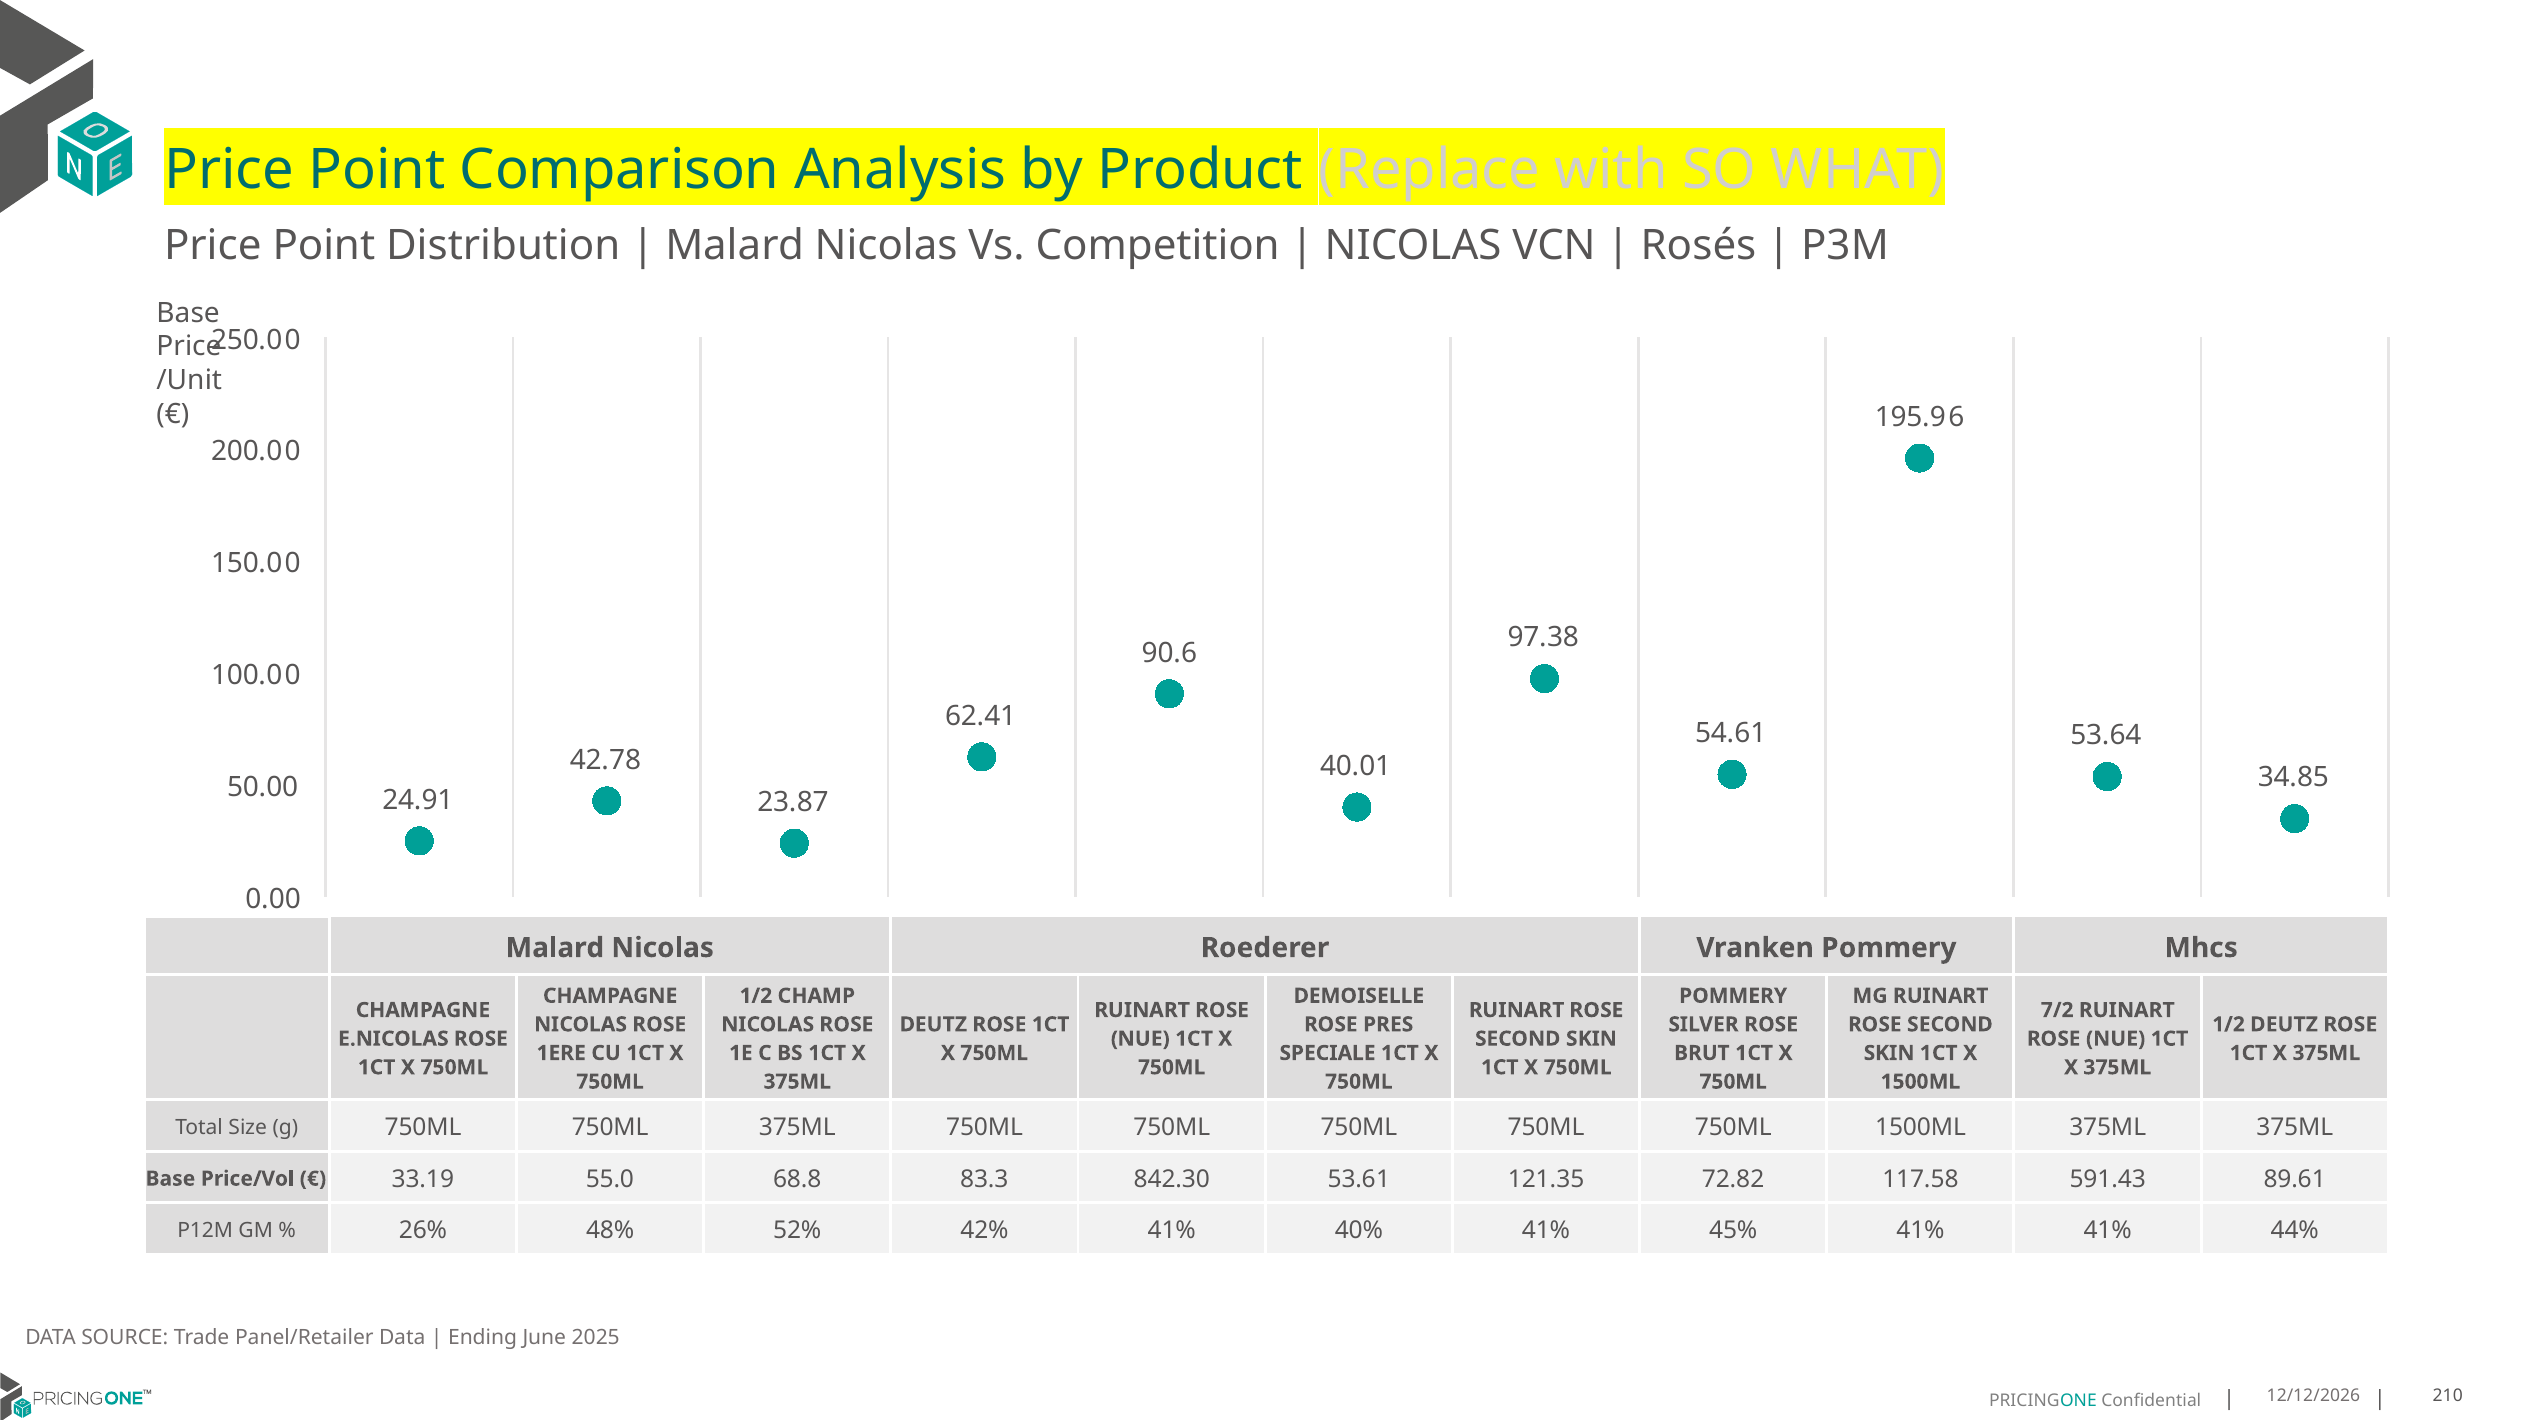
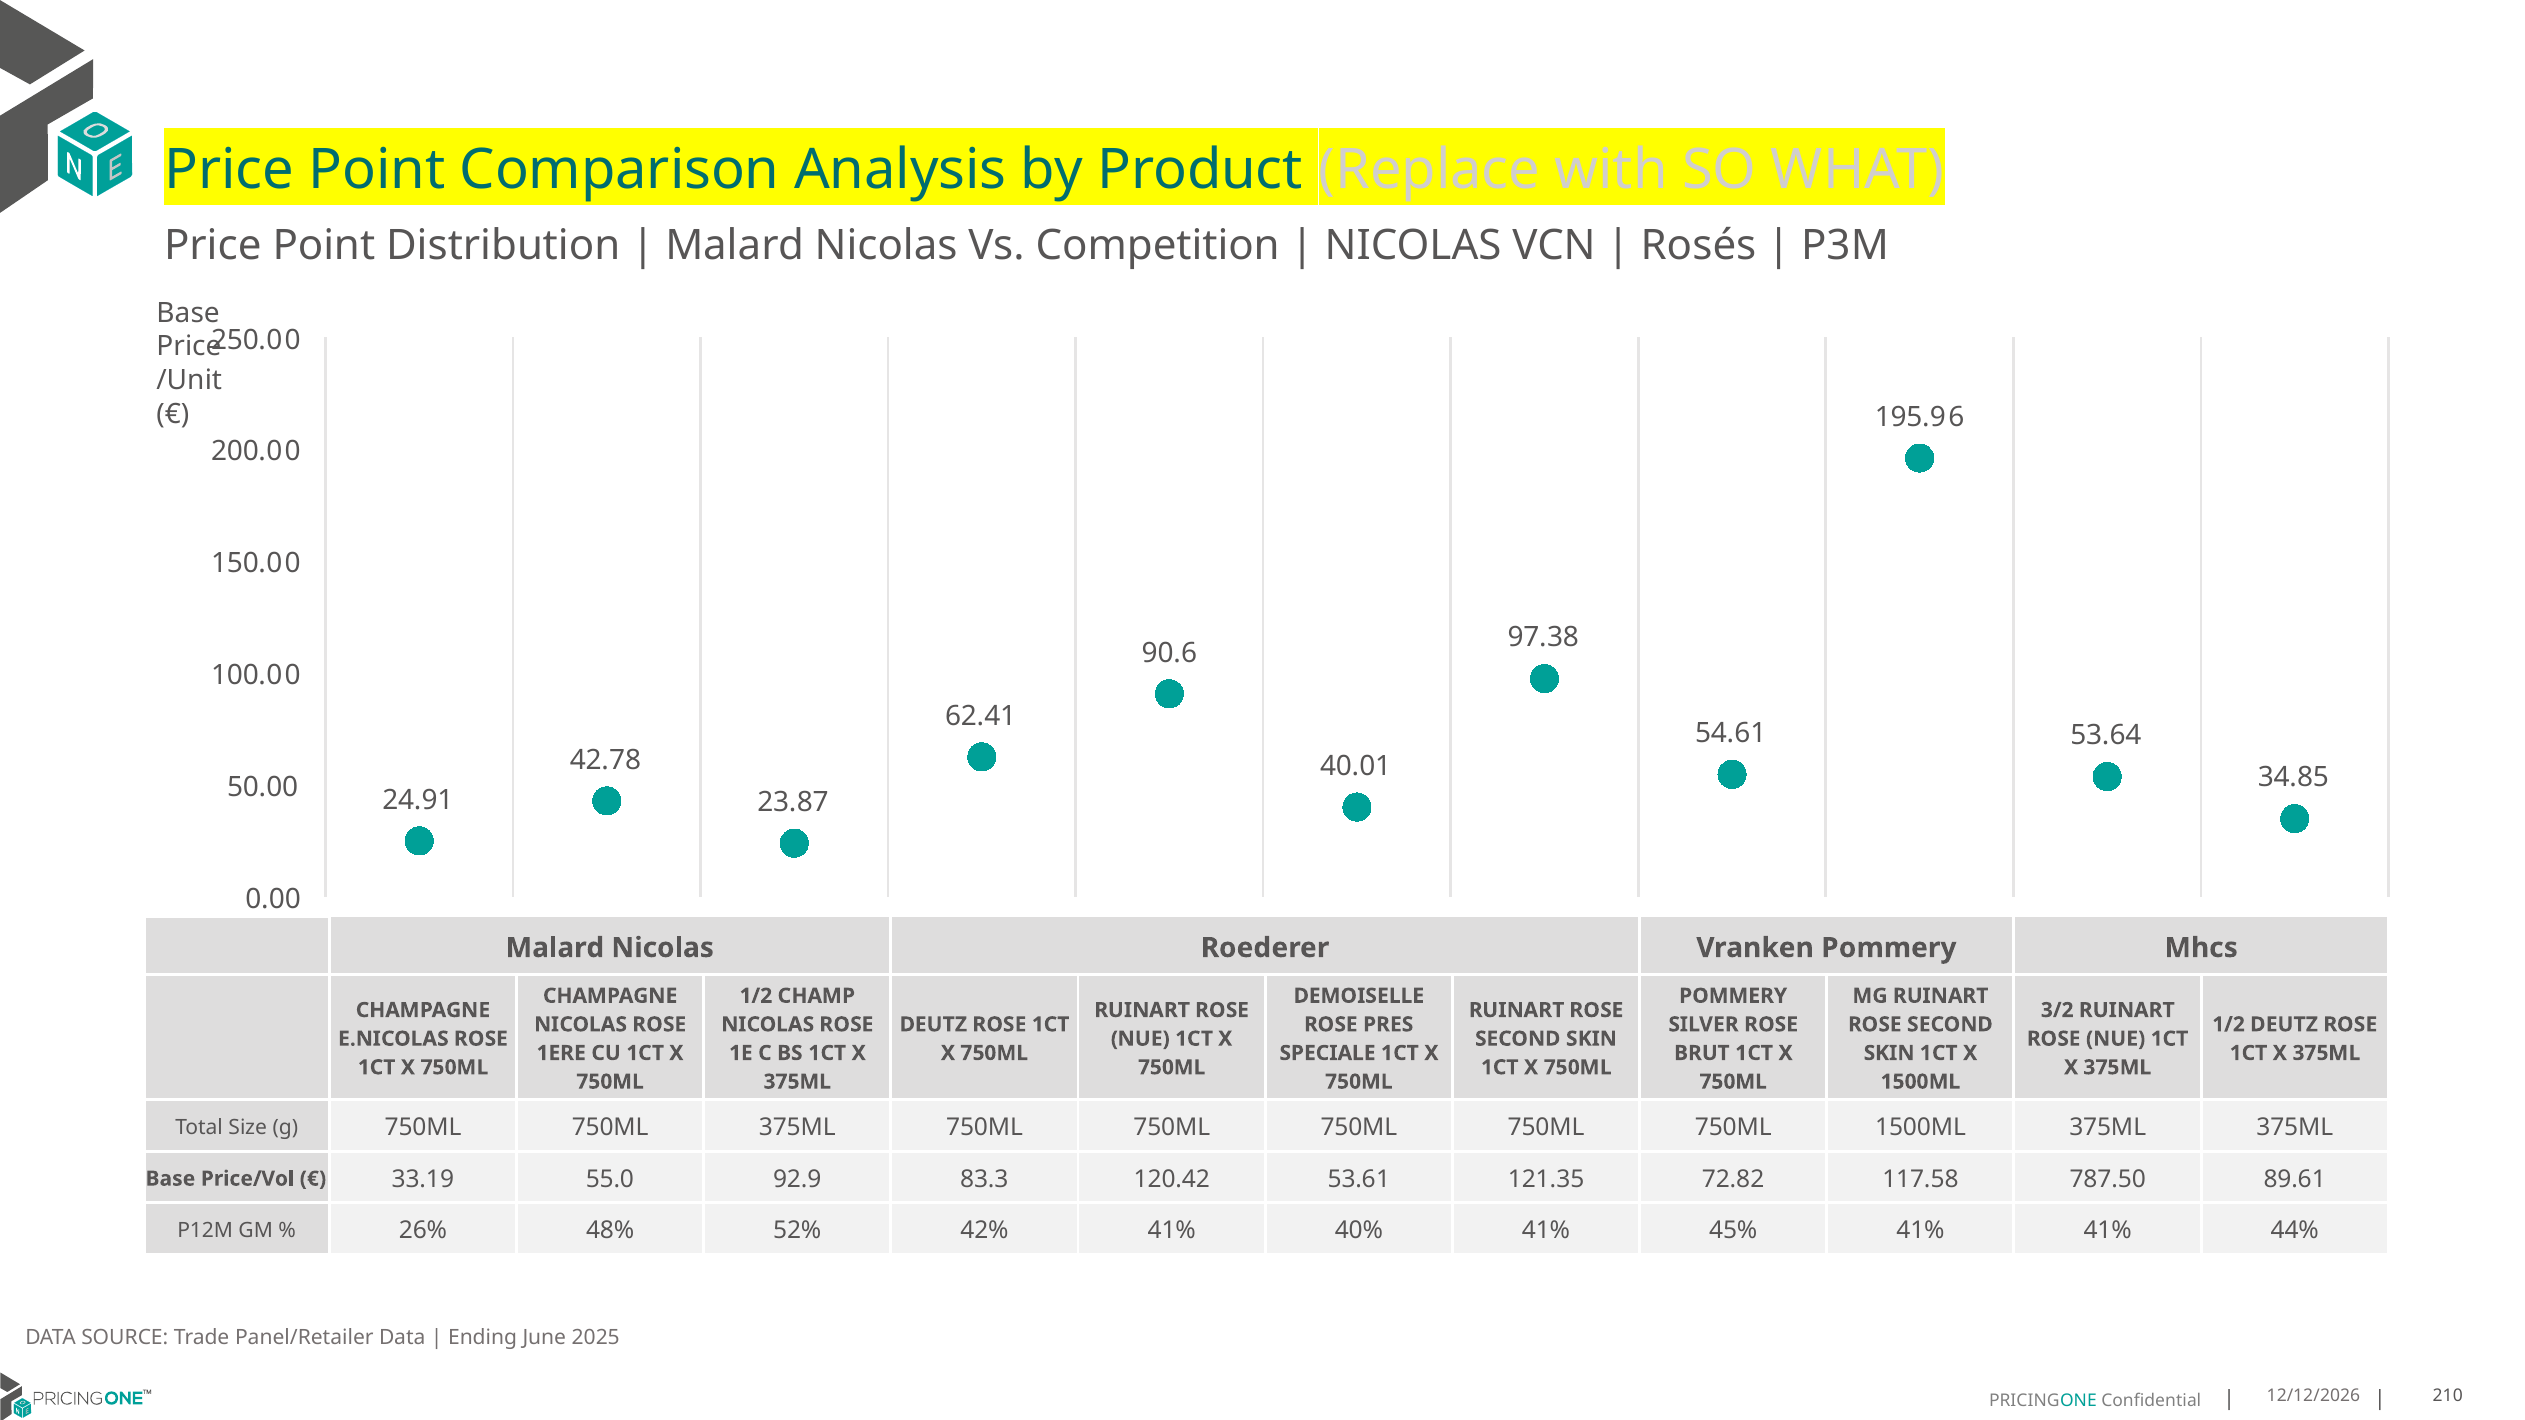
7/2: 7/2 -> 3/2
68.8: 68.8 -> 92.9
842.30: 842.30 -> 120.42
591.43: 591.43 -> 787.50
